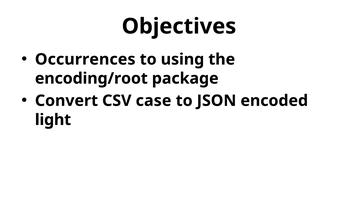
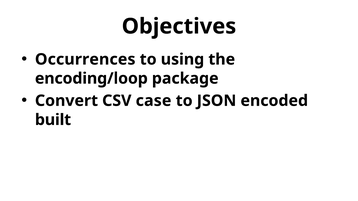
encoding/root: encoding/root -> encoding/loop
light: light -> built
